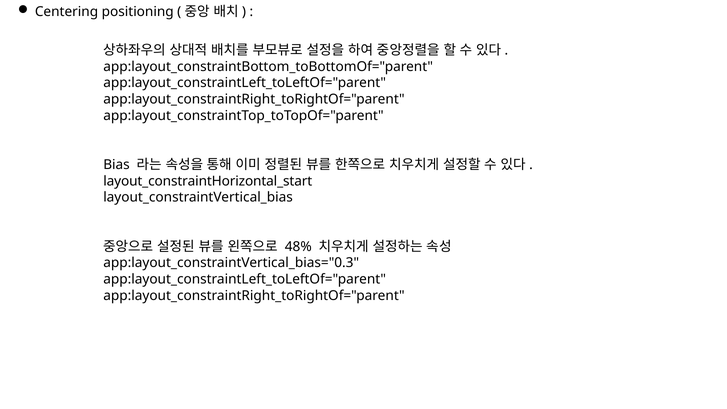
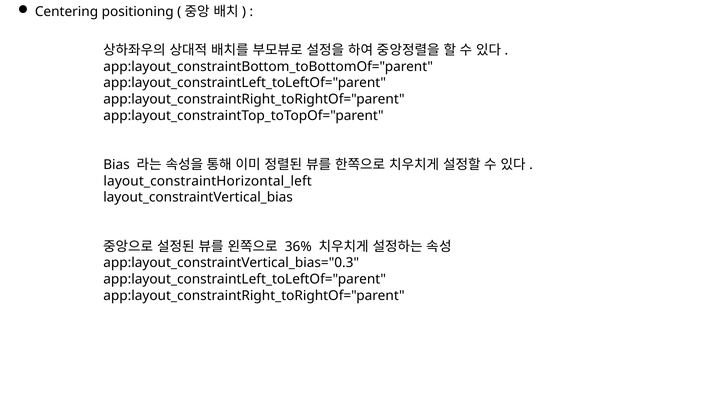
layout_constraintHorizontal_start: layout_constraintHorizontal_start -> layout_constraintHorizontal_left
48%: 48% -> 36%
